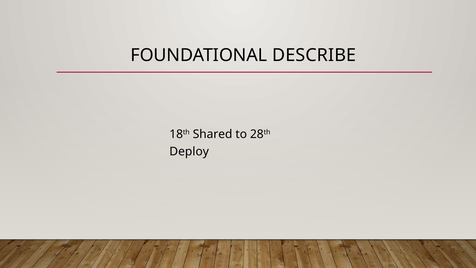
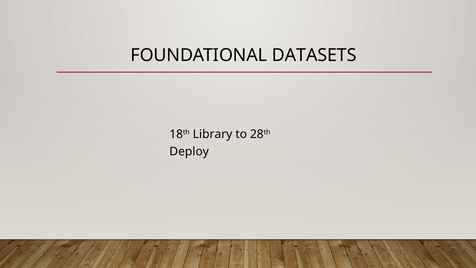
DESCRIBE: DESCRIBE -> DATASETS
Shared: Shared -> Library
